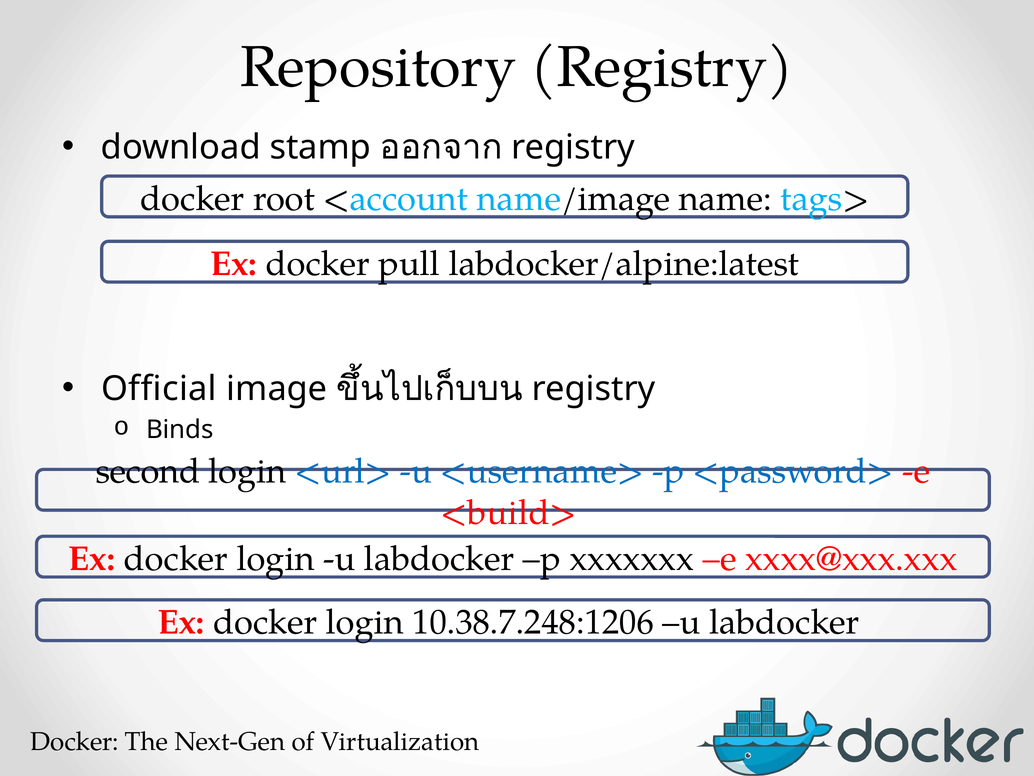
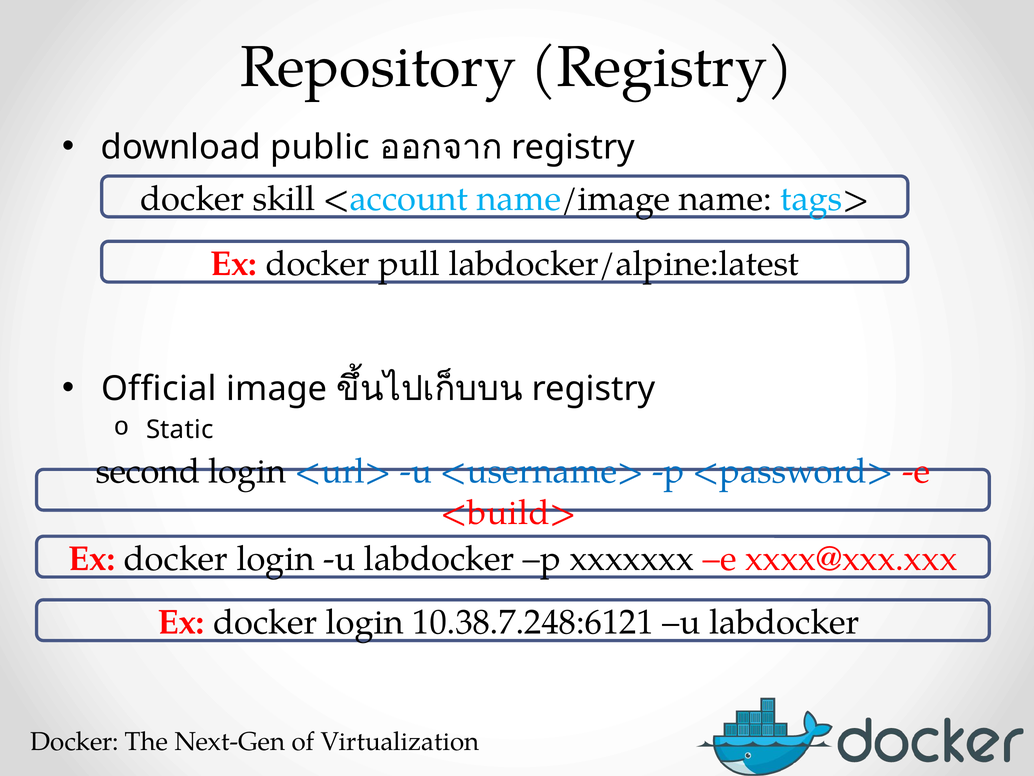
stamp: stamp -> public
root: root -> skill
Binds: Binds -> Static
10.38.7.248:1206: 10.38.7.248:1206 -> 10.38.7.248:6121
